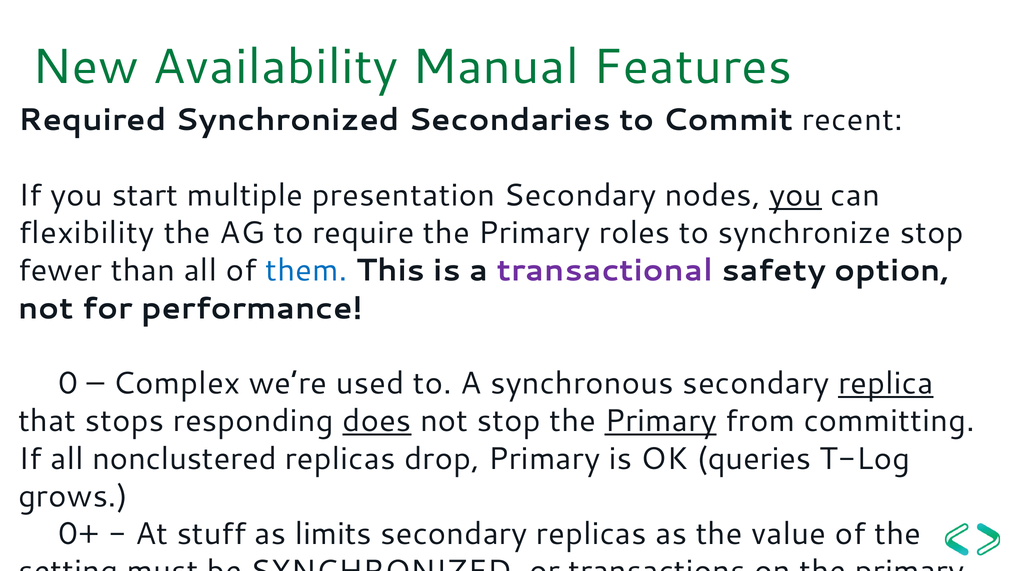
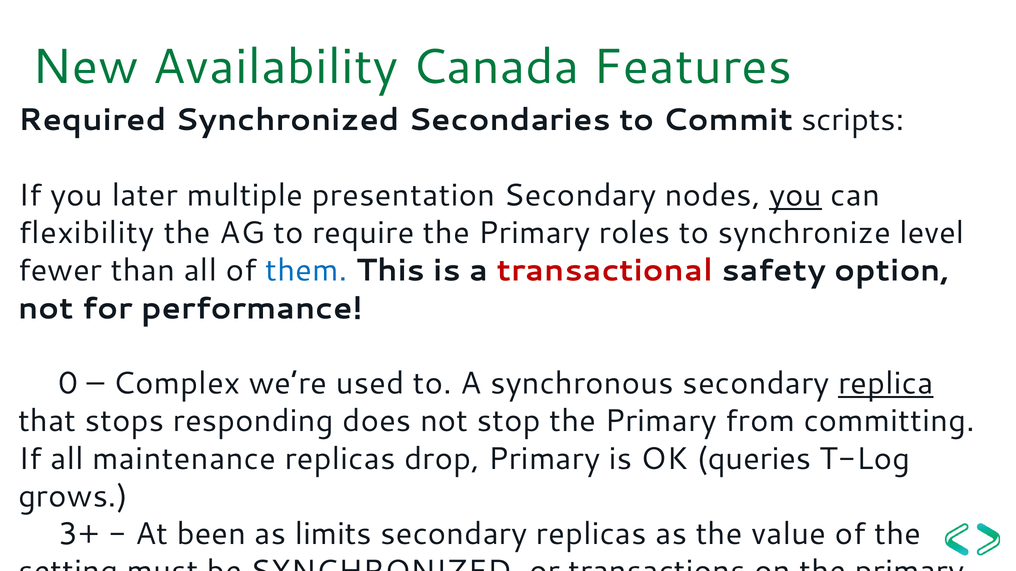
Manual: Manual -> Canada
recent: recent -> scripts
start: start -> later
synchronize stop: stop -> level
transactional colour: purple -> red
does underline: present -> none
Primary at (661, 421) underline: present -> none
nonclustered: nonclustered -> maintenance
0+: 0+ -> 3+
stuff: stuff -> been
